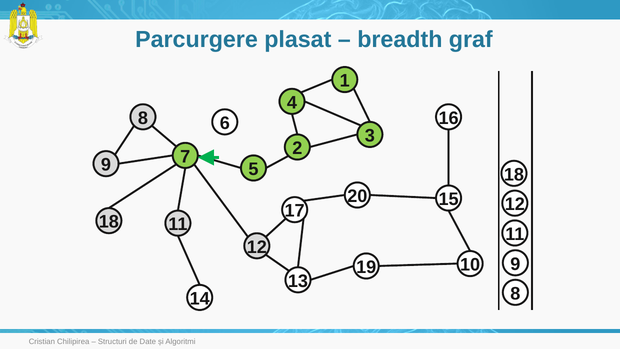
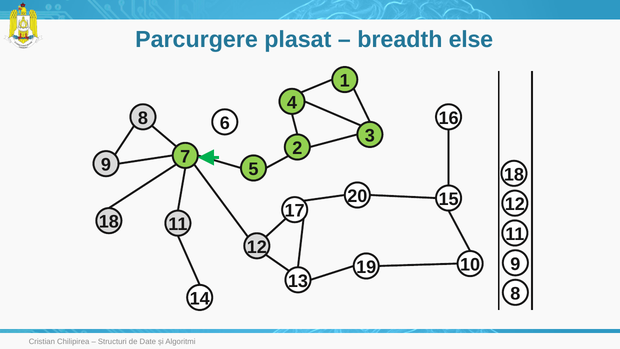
graf: graf -> else
